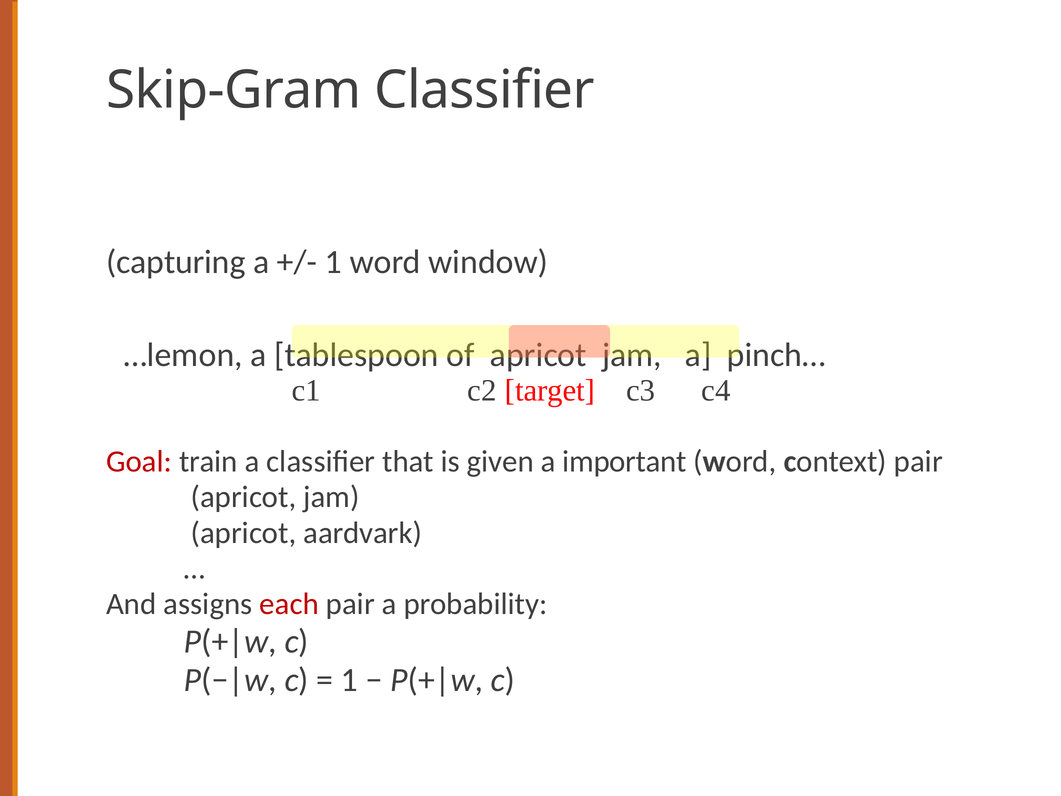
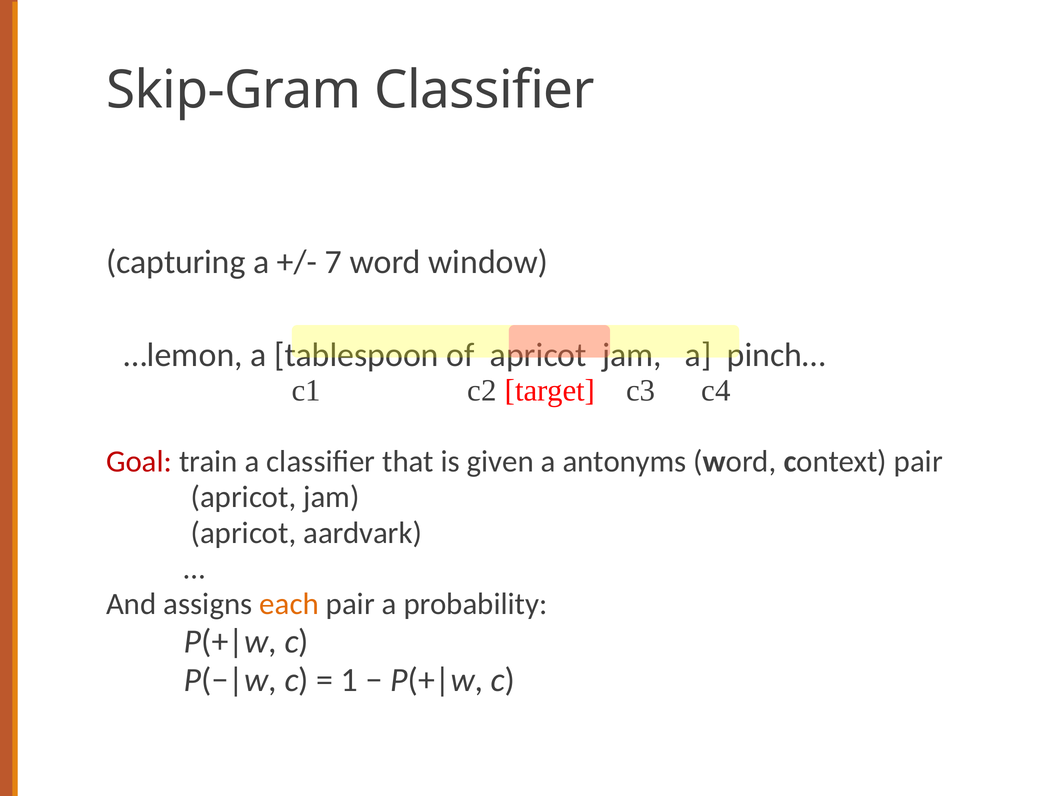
1 at (333, 262): 1 -> 7
important: important -> antonyms
each colour: red -> orange
